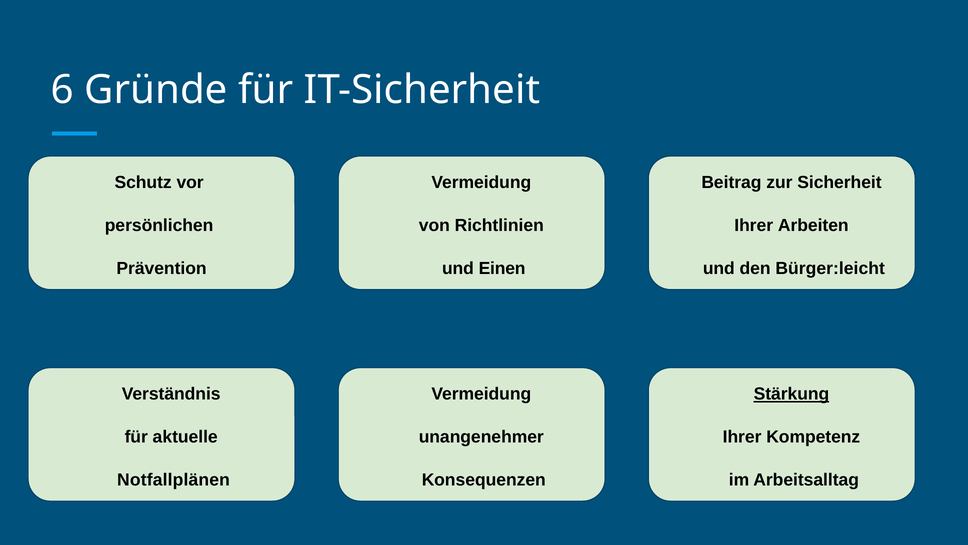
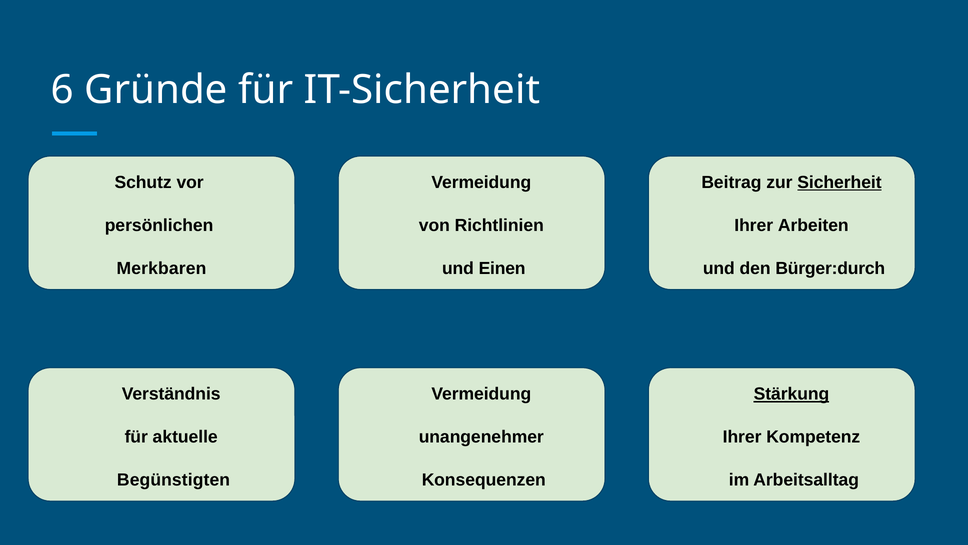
Sicherheit underline: none -> present
Prävention: Prävention -> Merkbaren
Bürger:leicht: Bürger:leicht -> Bürger:durch
Notfallplänen: Notfallplänen -> Begünstigten
